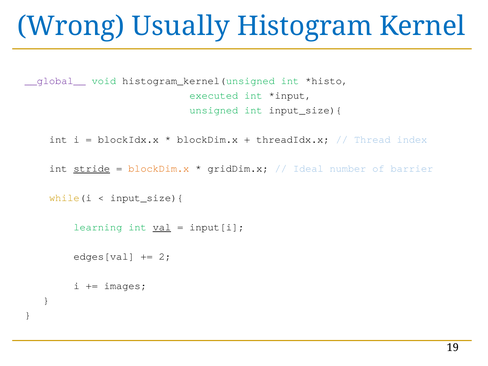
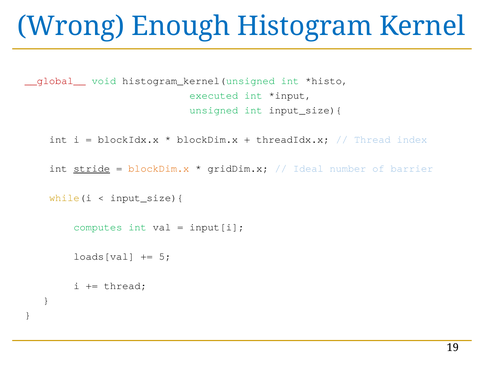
Usually: Usually -> Enough
__global__ colour: purple -> red
learning: learning -> computes
val underline: present -> none
edges[val: edges[val -> loads[val
2: 2 -> 5
images at (125, 286): images -> thread
